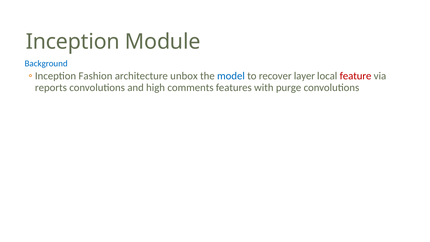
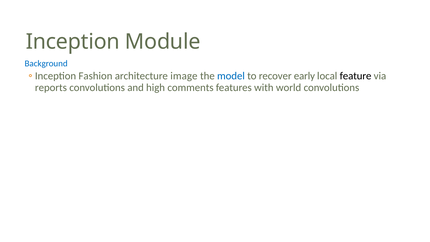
unbox: unbox -> image
layer: layer -> early
feature colour: red -> black
purge: purge -> world
